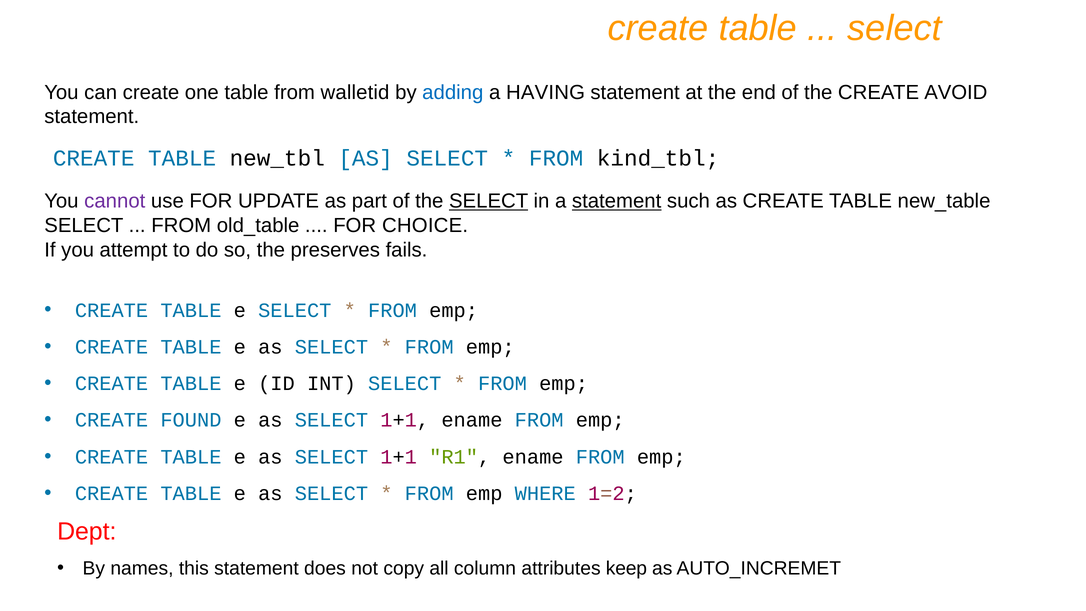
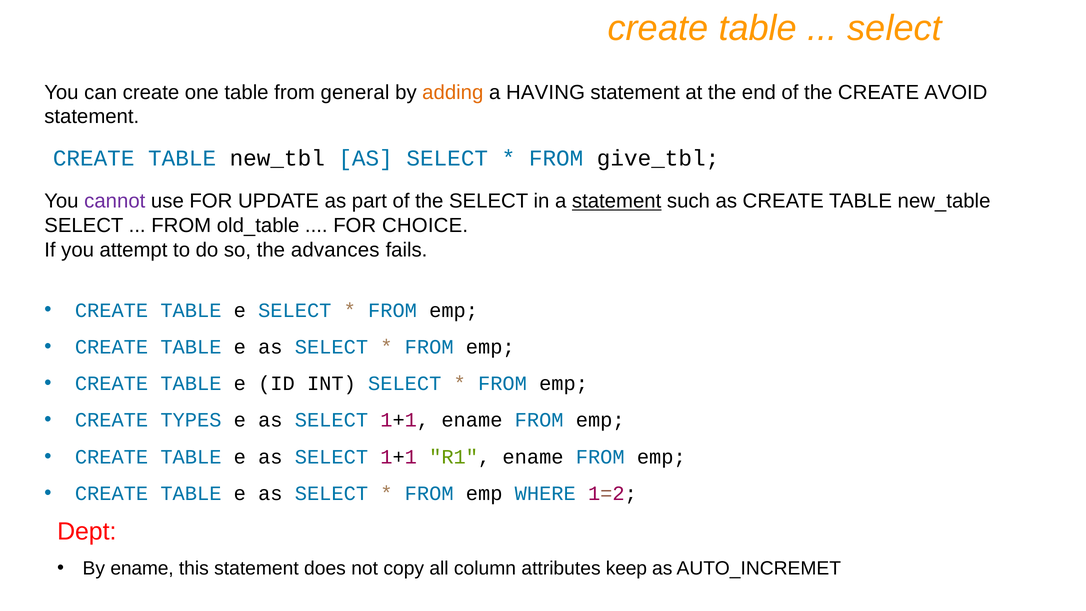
walletid: walletid -> general
adding colour: blue -> orange
kind_tbl: kind_tbl -> give_tbl
SELECT at (489, 201) underline: present -> none
preserves: preserves -> advances
FOUND: FOUND -> TYPES
By names: names -> ename
